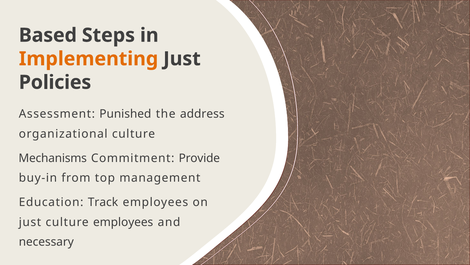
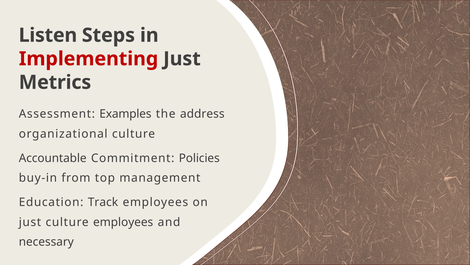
Based: Based -> Listen
Implementing colour: orange -> red
Policies: Policies -> Metrics
Punished: Punished -> Examples
Mechanisms: Mechanisms -> Accountable
Provide: Provide -> Policies
